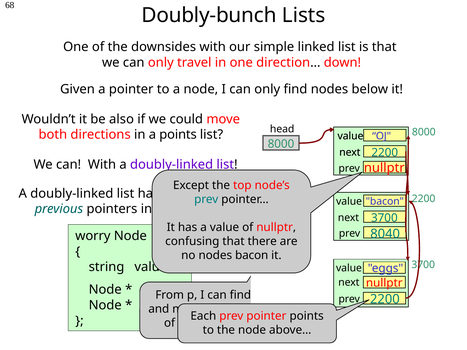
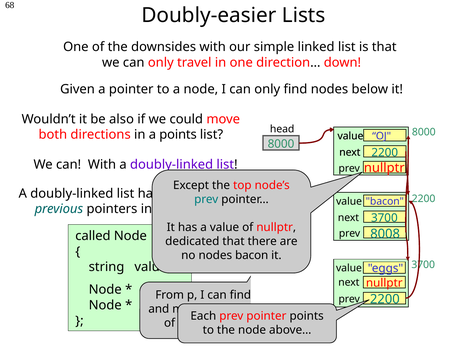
Doubly-bunch: Doubly-bunch -> Doubly-easier
8040: 8040 -> 8008
worry: worry -> called
confusing: confusing -> dedicated
